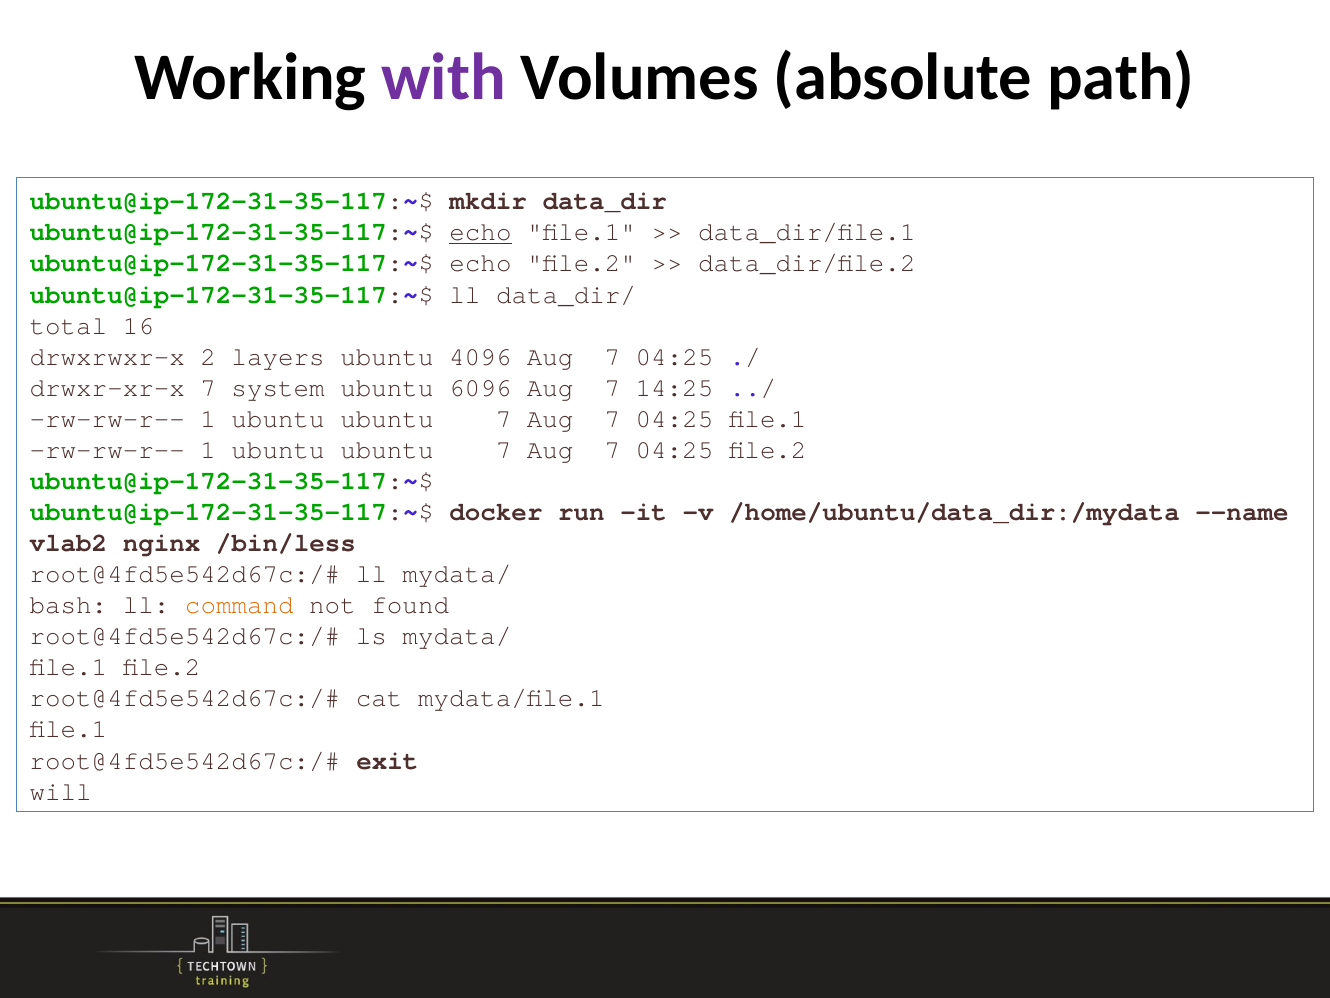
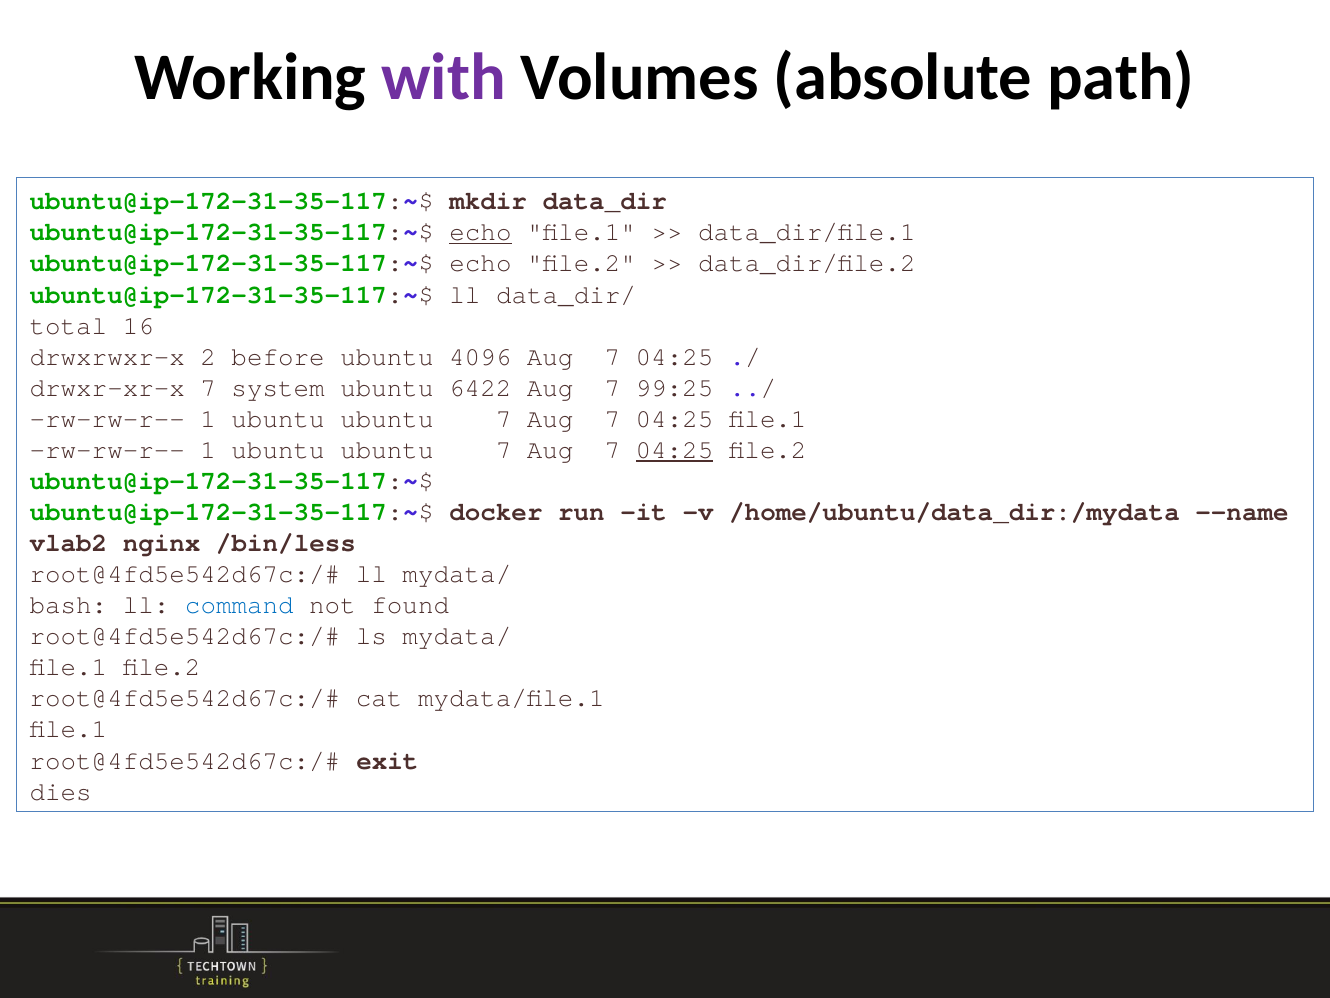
layers: layers -> before
6096: 6096 -> 6422
14:25: 14:25 -> 99:25
04:25 at (674, 450) underline: none -> present
command colour: orange -> blue
will: will -> dies
